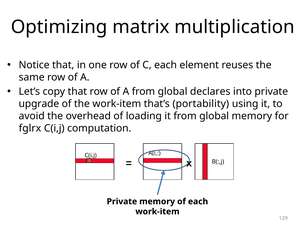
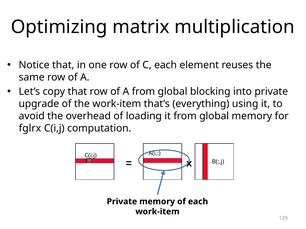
declares: declares -> blocking
portability: portability -> everything
